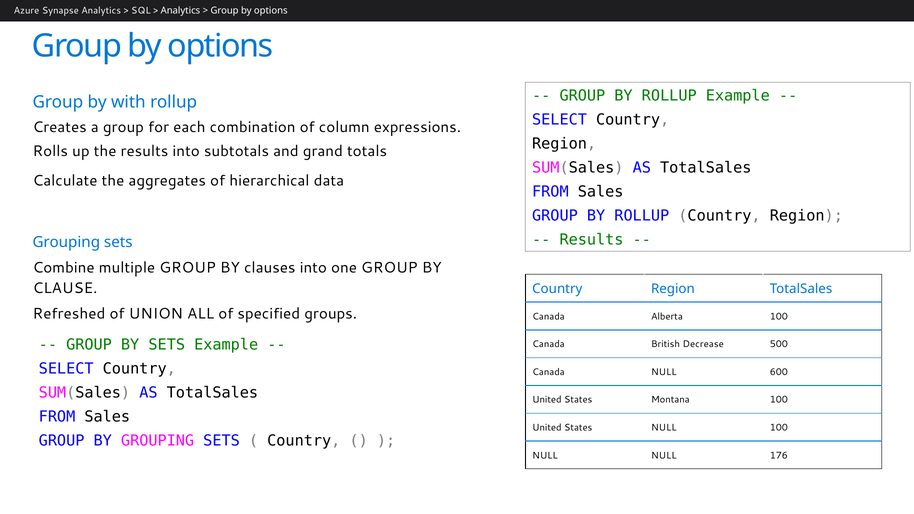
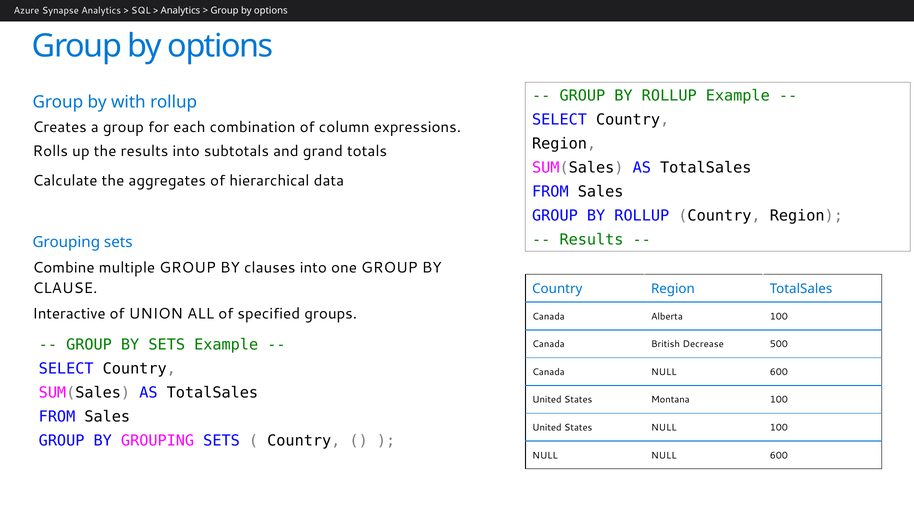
Refreshed: Refreshed -> Interactive
NULL NULL 176: 176 -> 600
